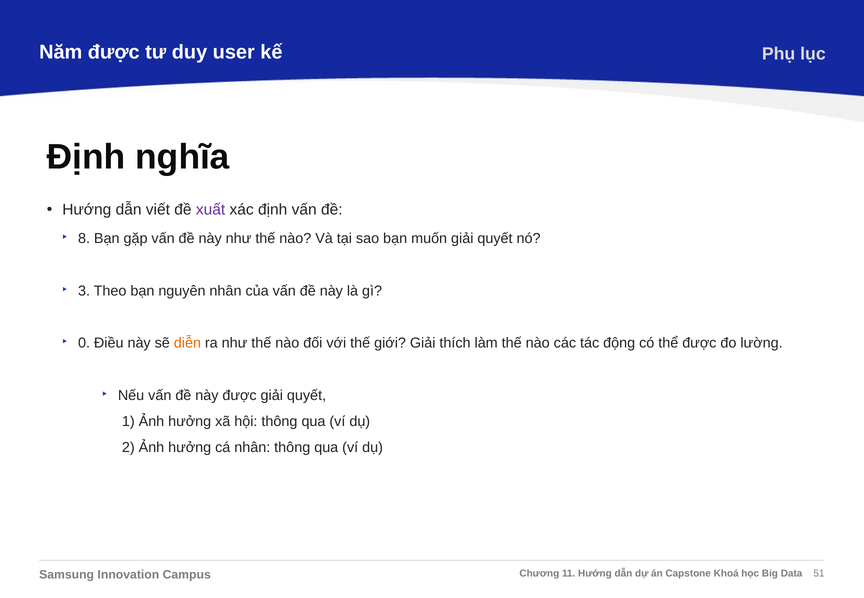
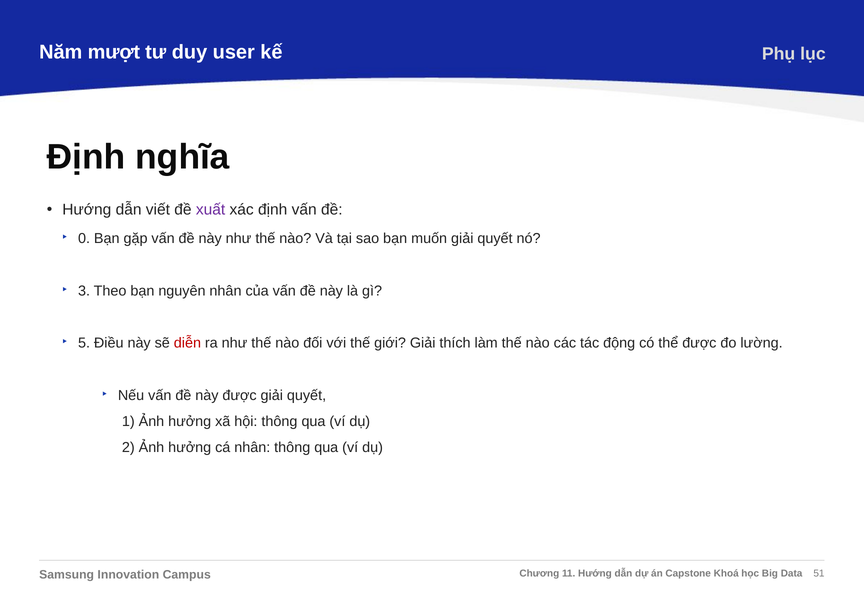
Năm được: được -> mượt
8: 8 -> 0
0: 0 -> 5
diễn colour: orange -> red
